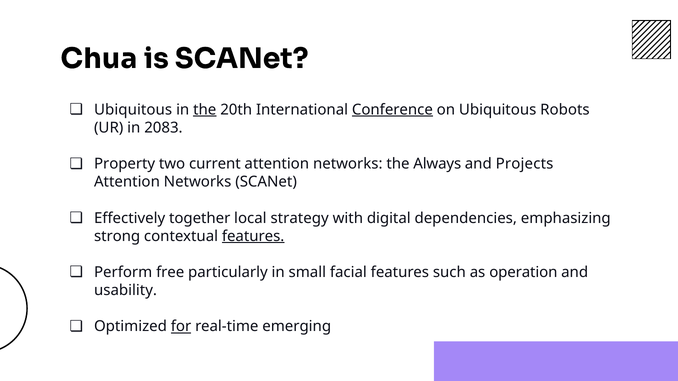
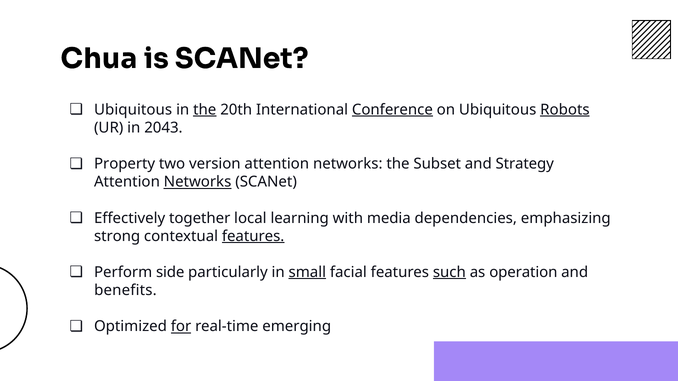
Robots underline: none -> present
2083: 2083 -> 2043
current: current -> version
Always: Always -> Subset
Projects: Projects -> Strategy
Networks at (198, 182) underline: none -> present
strategy: strategy -> learning
digital: digital -> media
free: free -> side
small underline: none -> present
such underline: none -> present
usability: usability -> benefits
